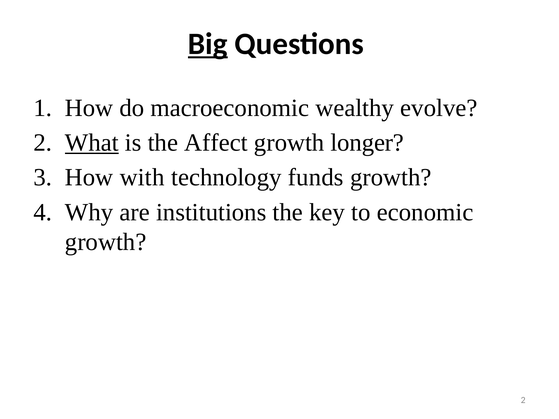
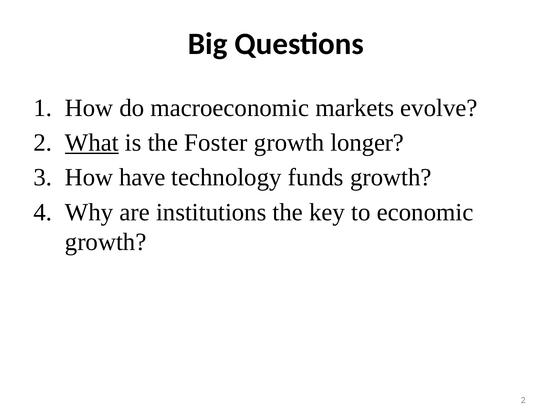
Big underline: present -> none
wealthy: wealthy -> markets
Affect: Affect -> Foster
with: with -> have
